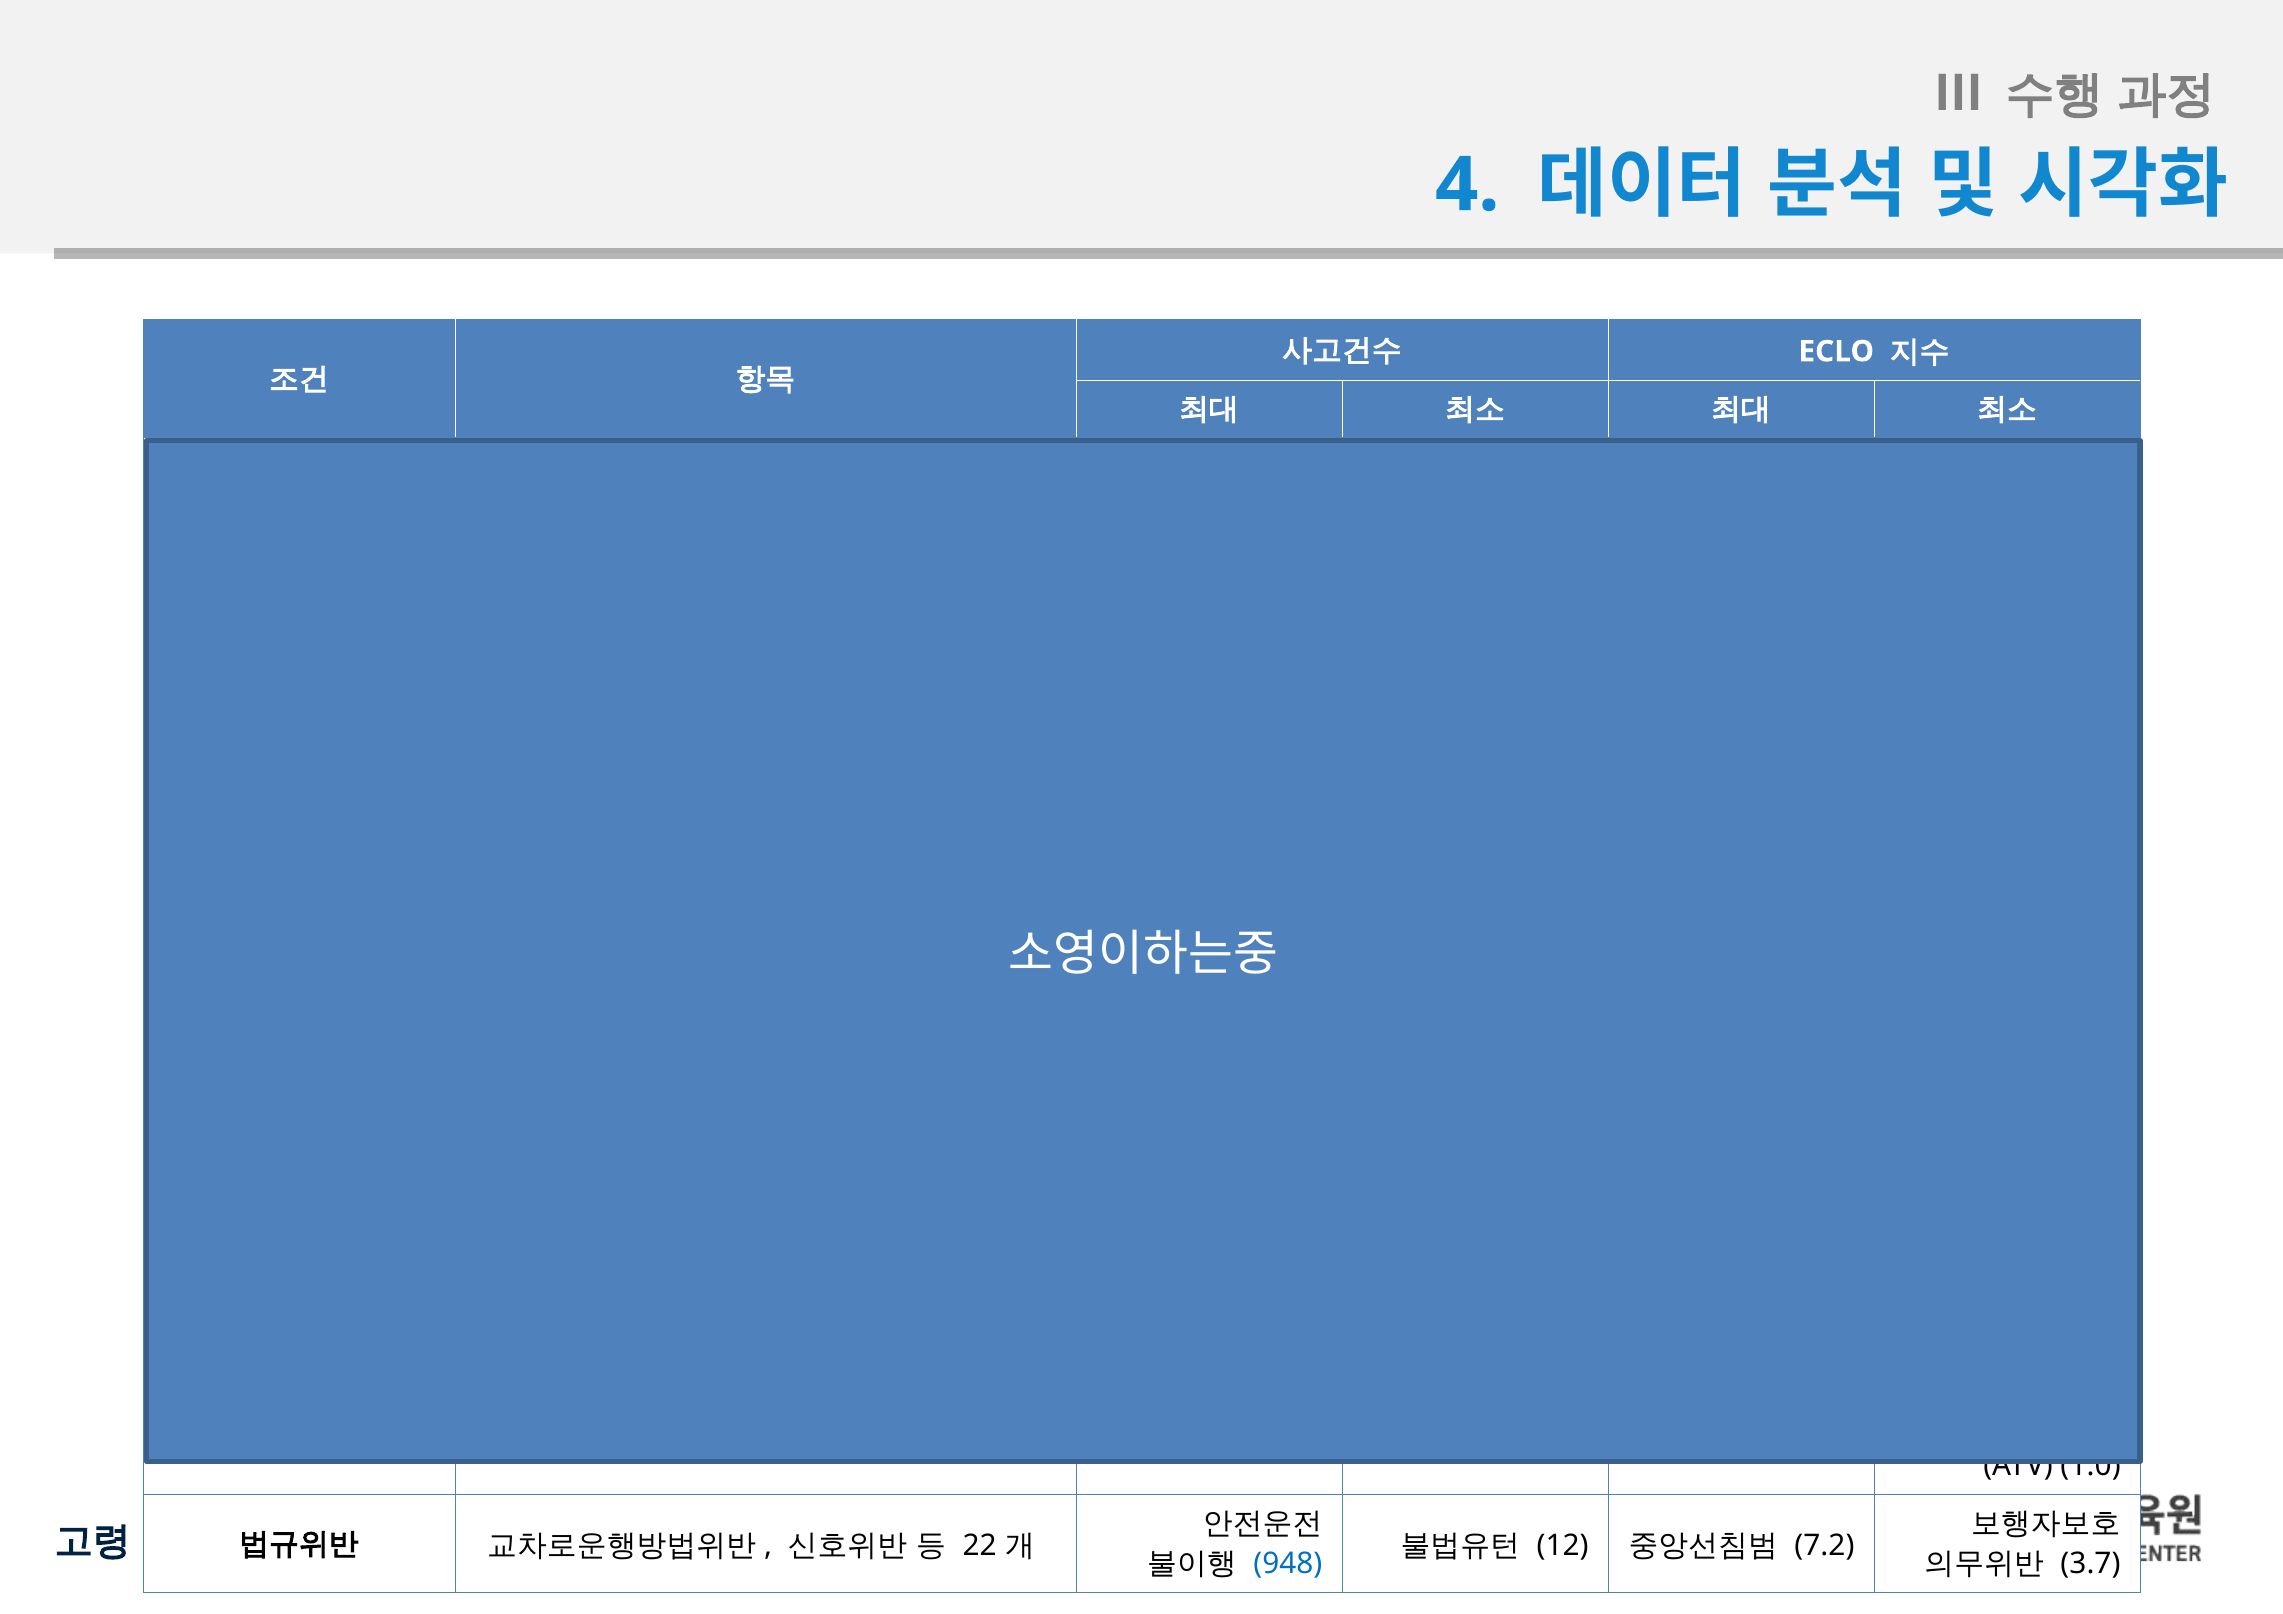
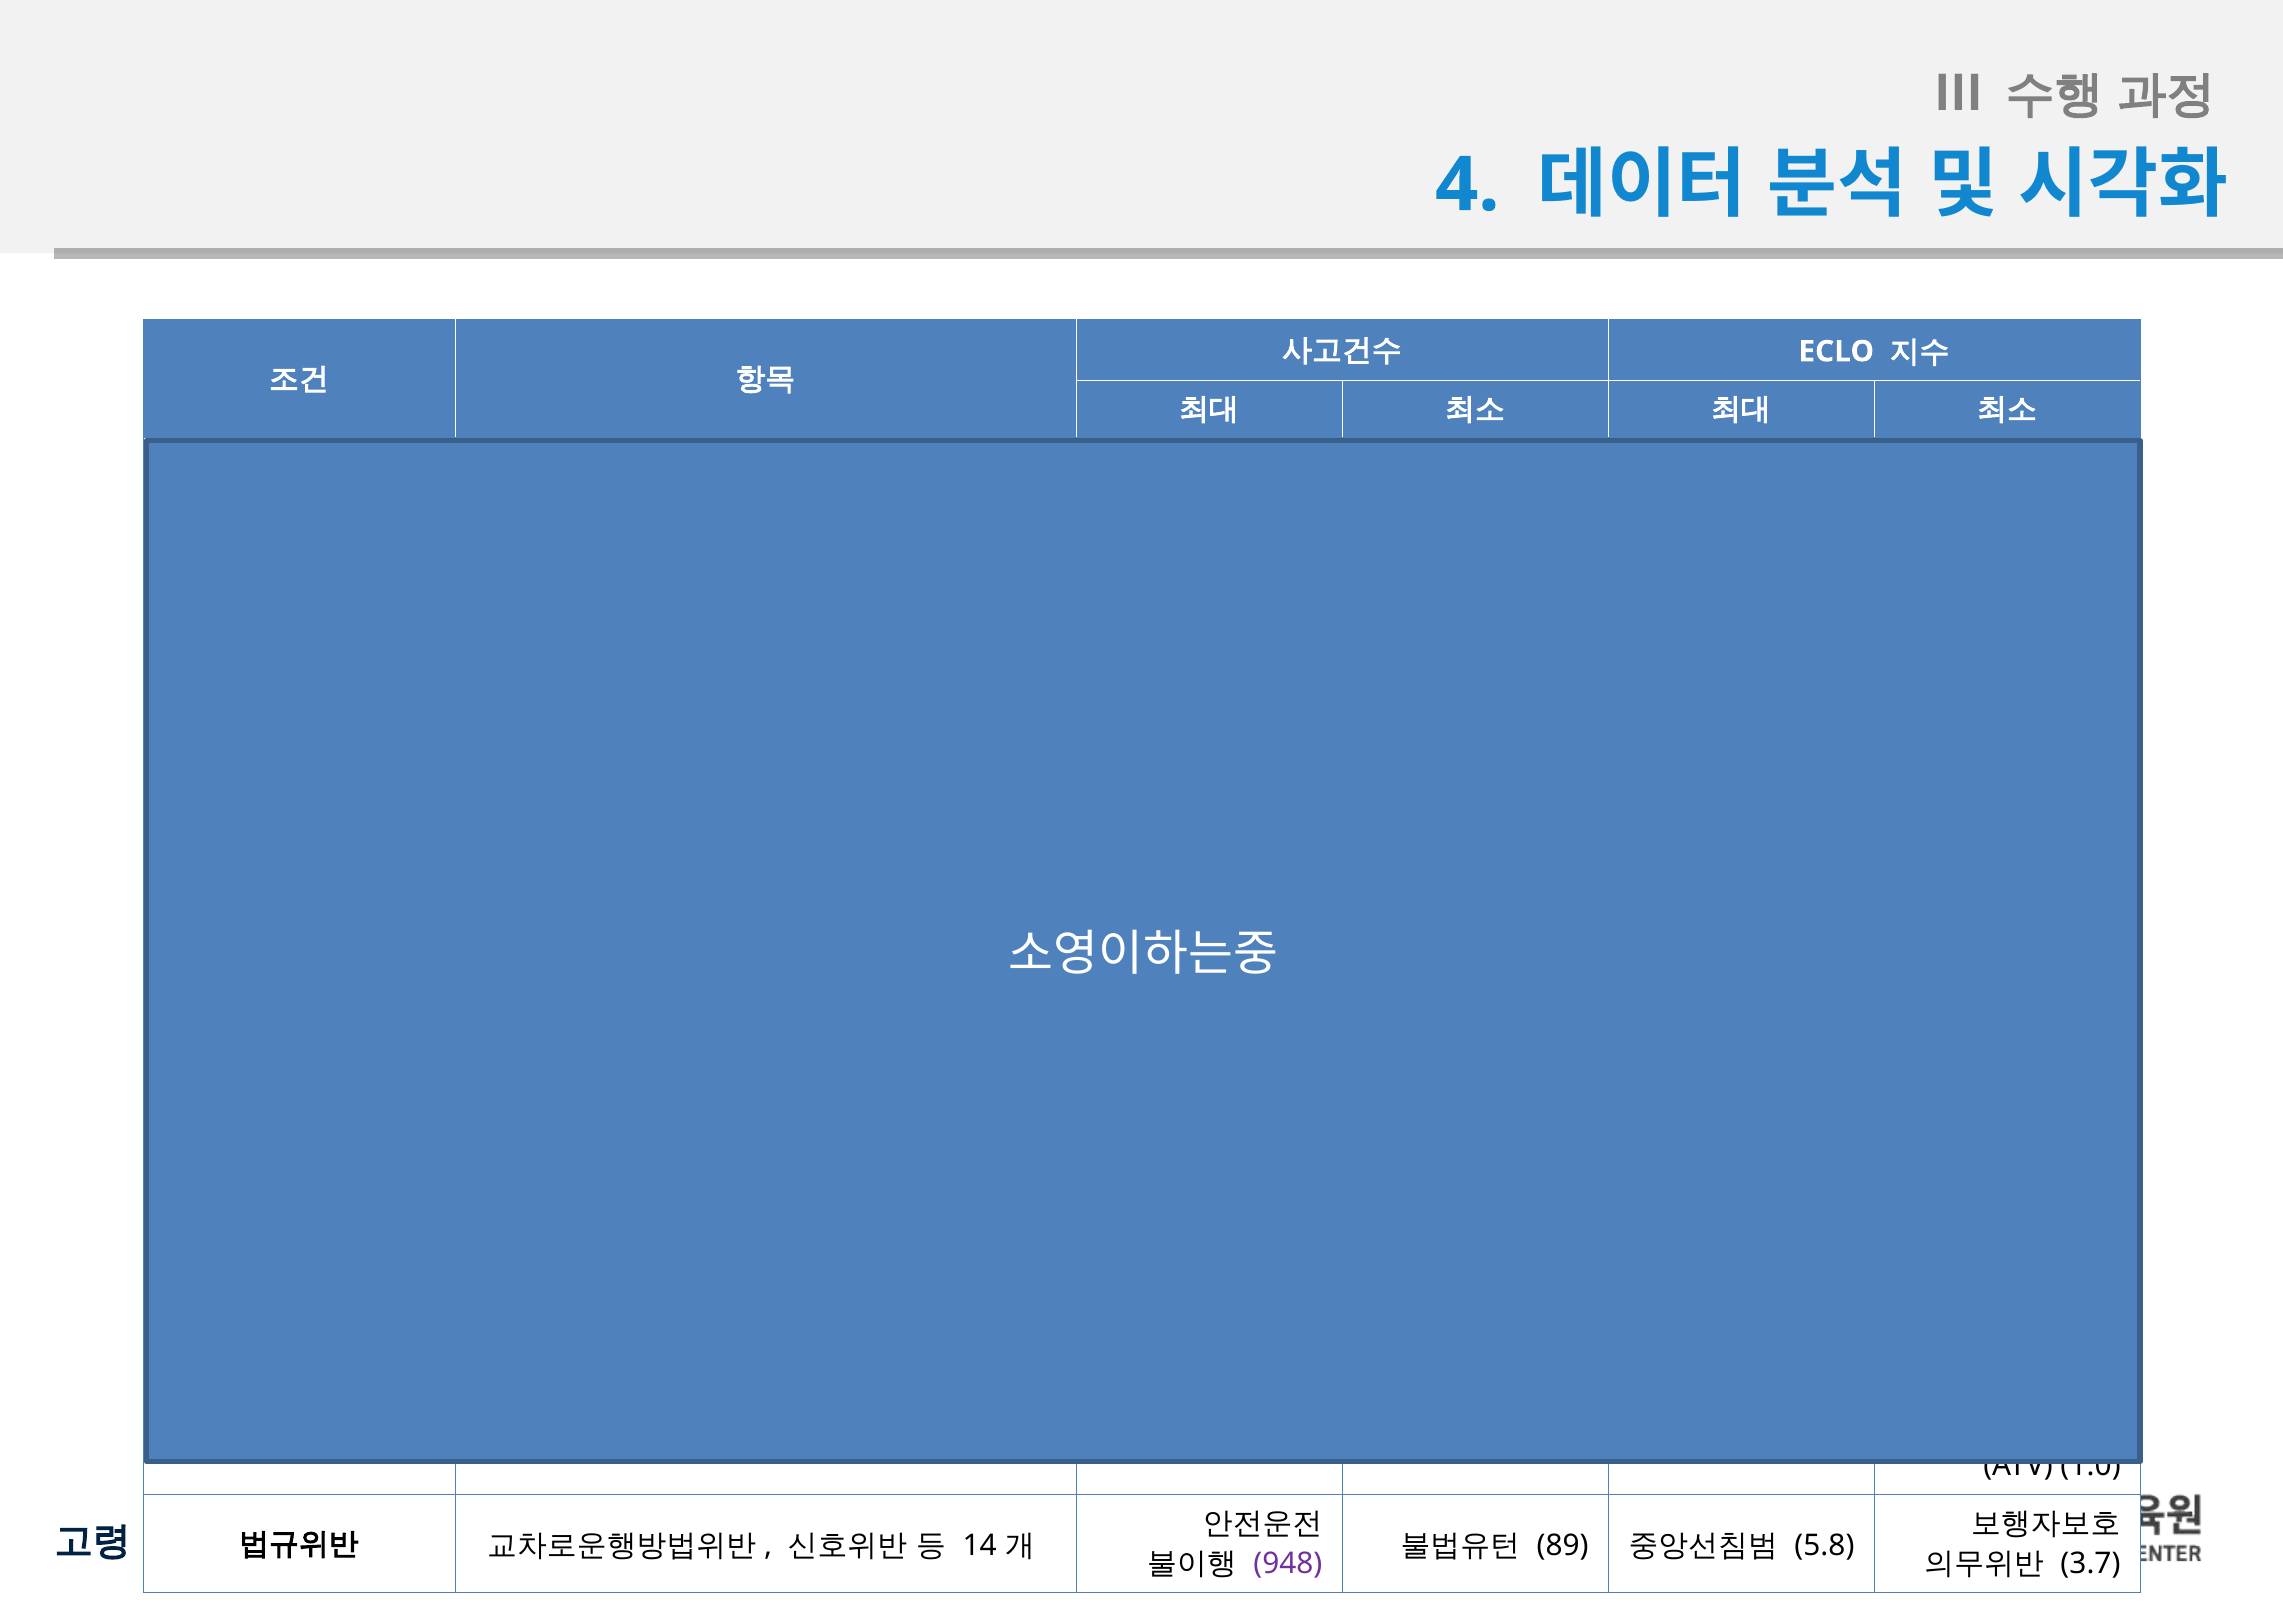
22: 22 -> 14
12 at (1563, 1545): 12 -> 89
7.2: 7.2 -> 5.8
948 colour: blue -> purple
